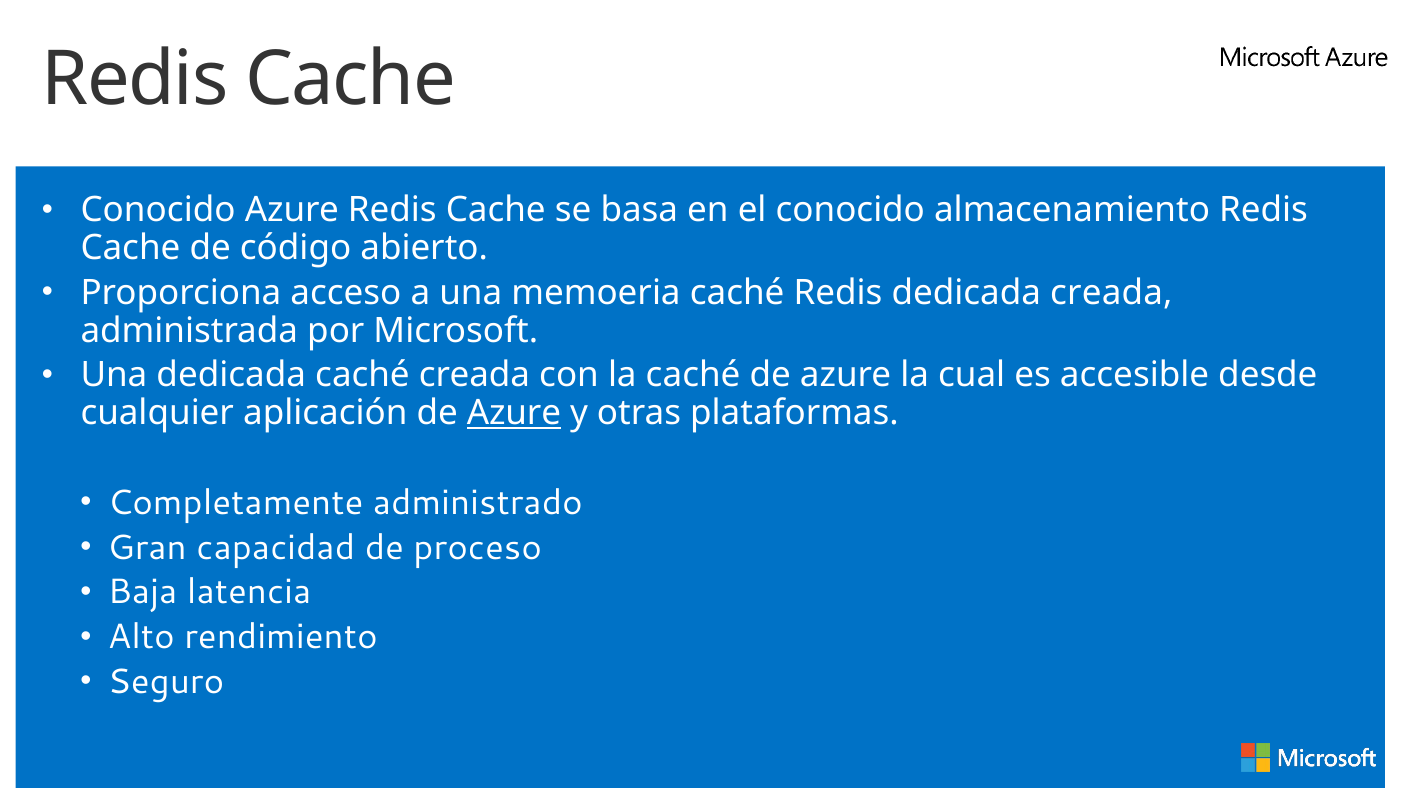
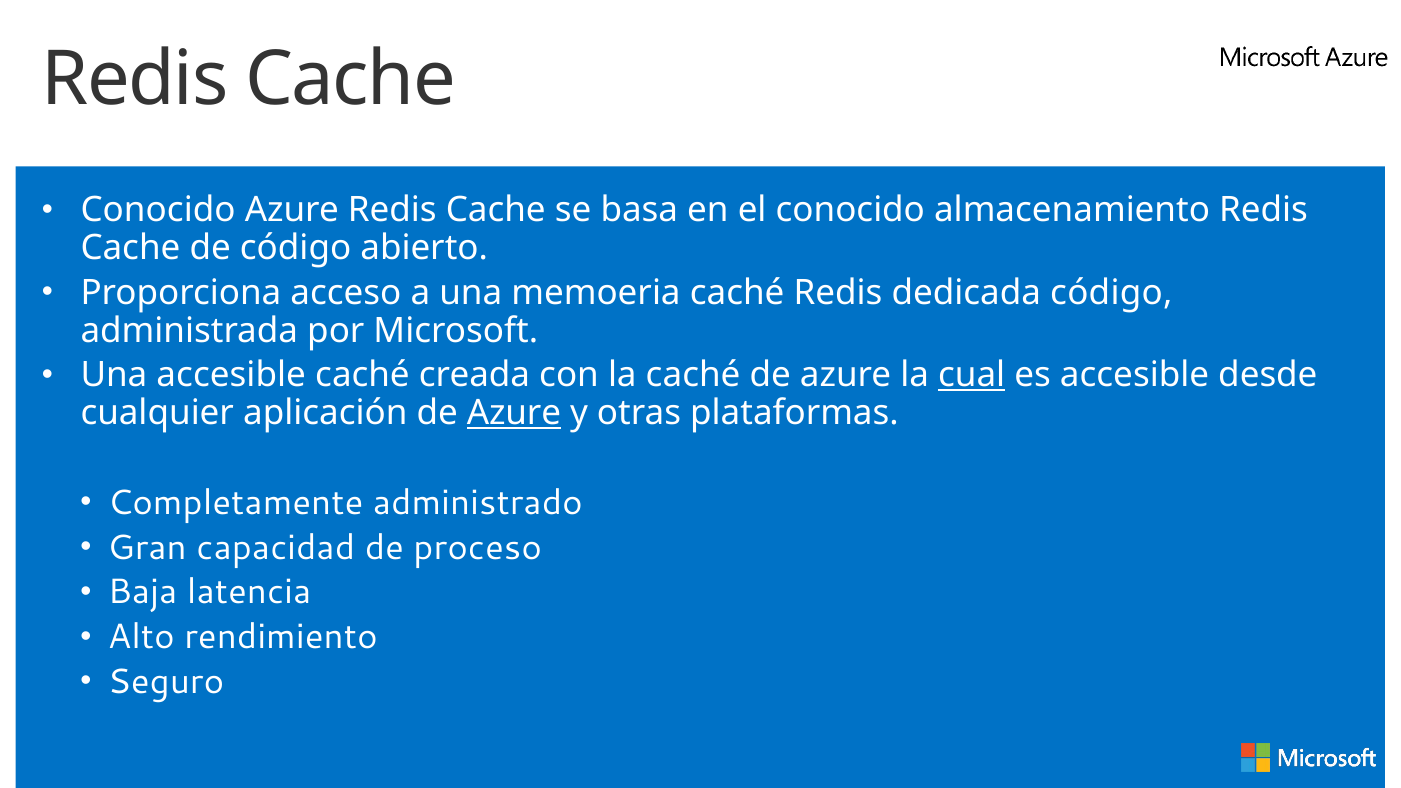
dedicada creada: creada -> código
Una dedicada: dedicada -> accesible
cual underline: none -> present
